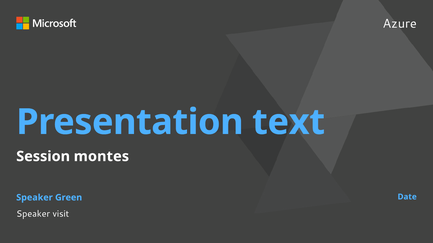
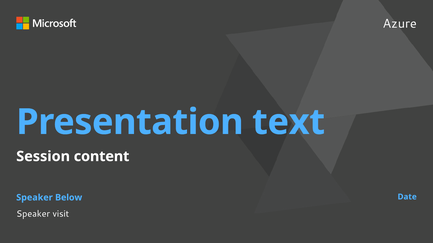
montes: montes -> content
Green: Green -> Below
